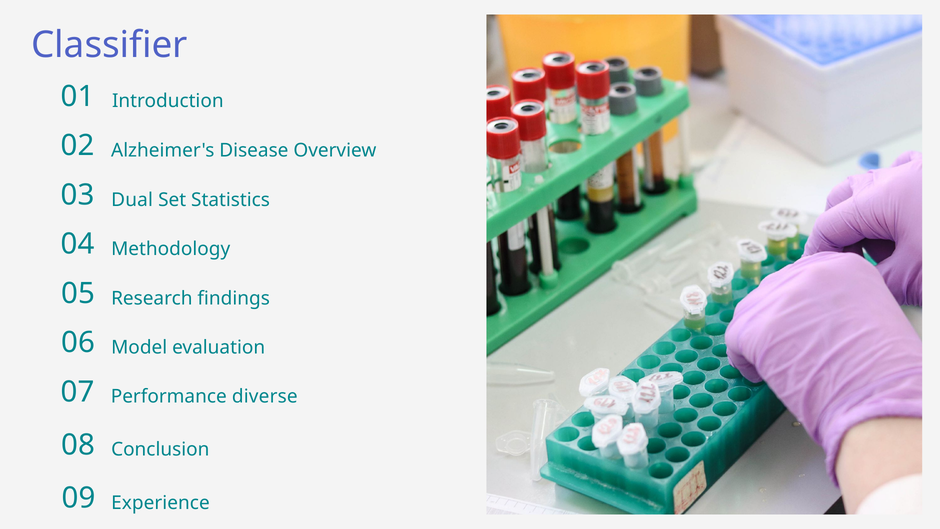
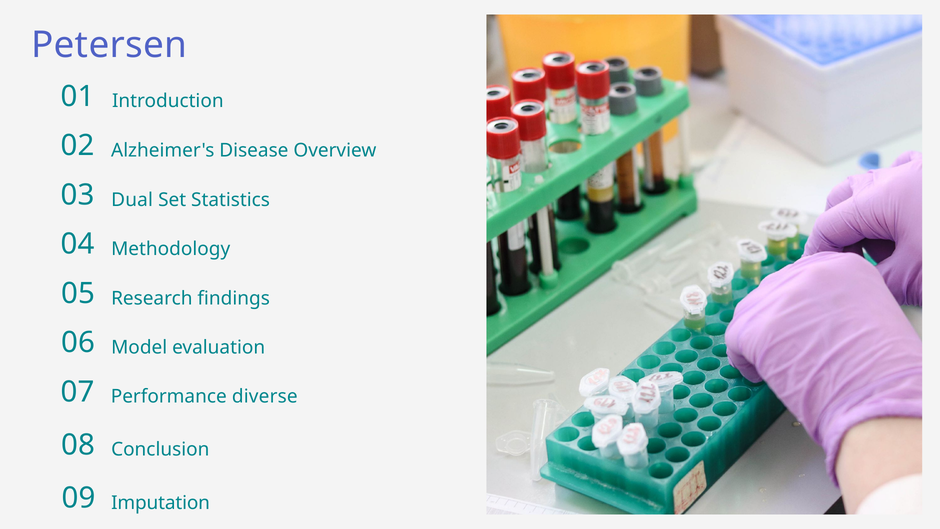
Classifier: Classifier -> Petersen
Experience: Experience -> Imputation
